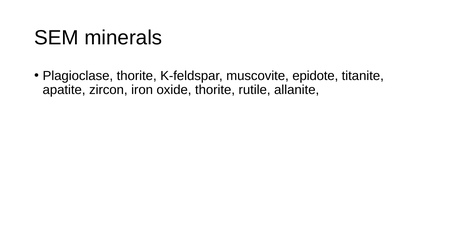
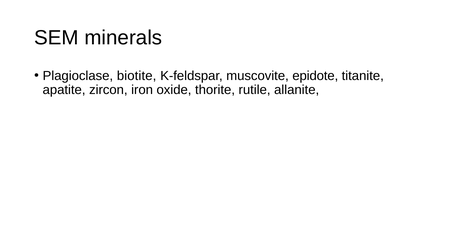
Plagioclase thorite: thorite -> biotite
